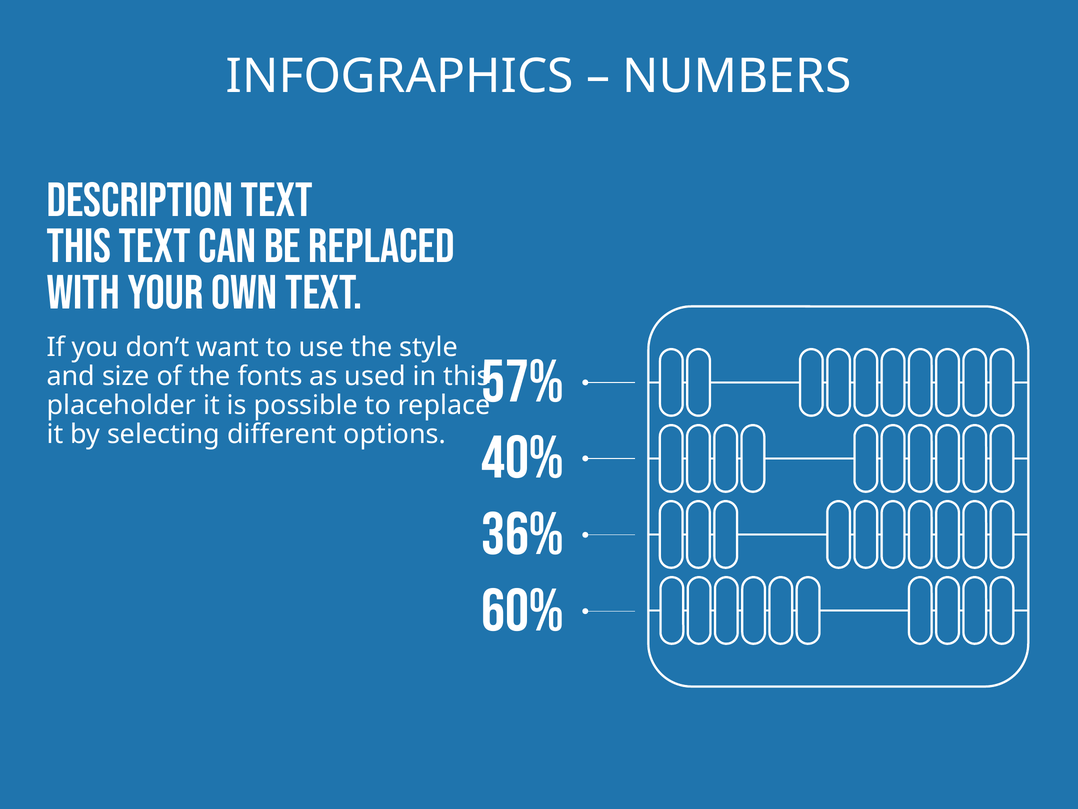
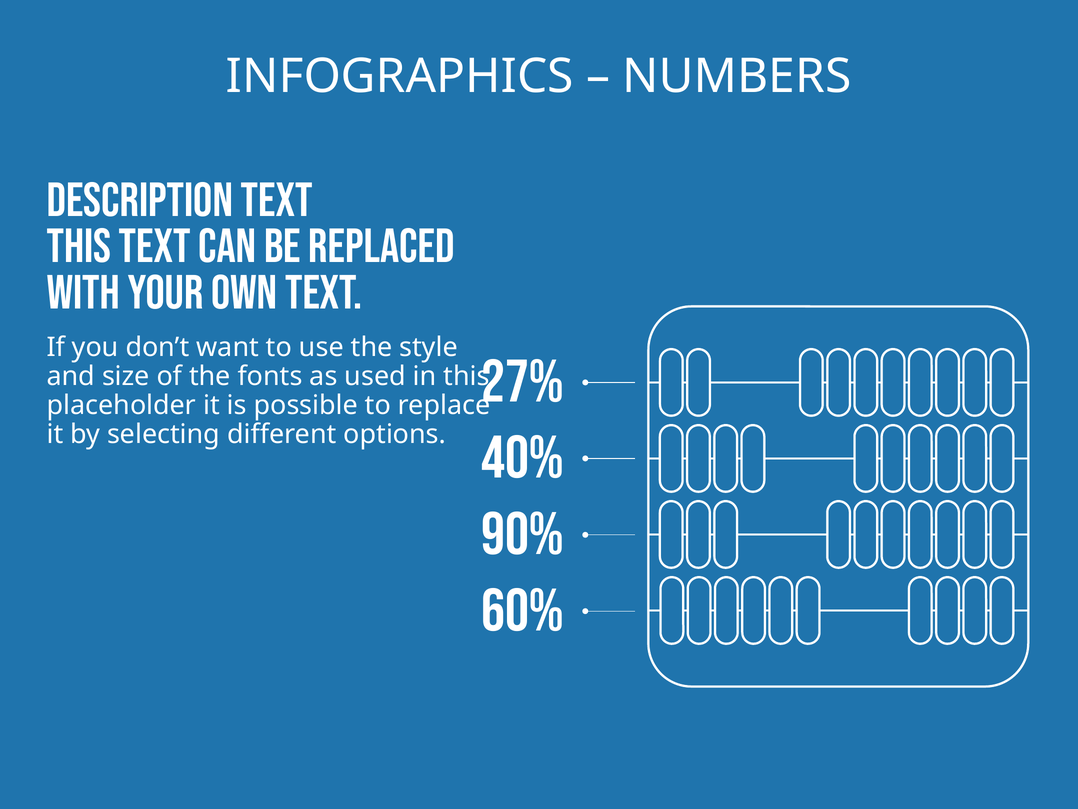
57%: 57% -> 27%
36%: 36% -> 90%
